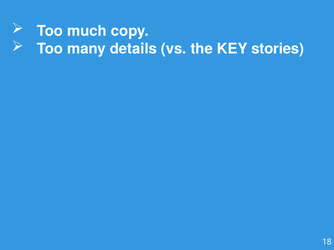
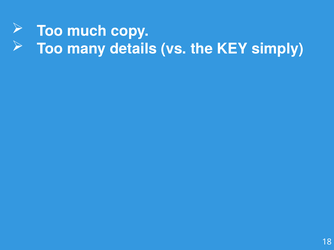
stories: stories -> simply
